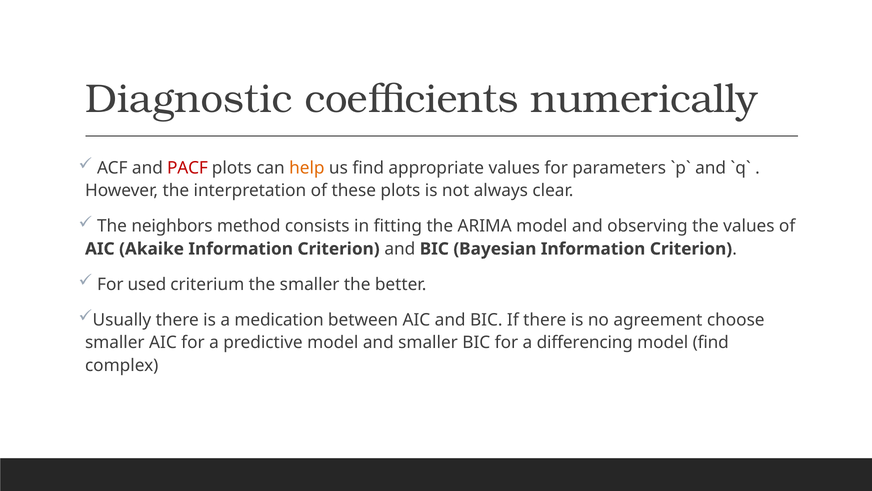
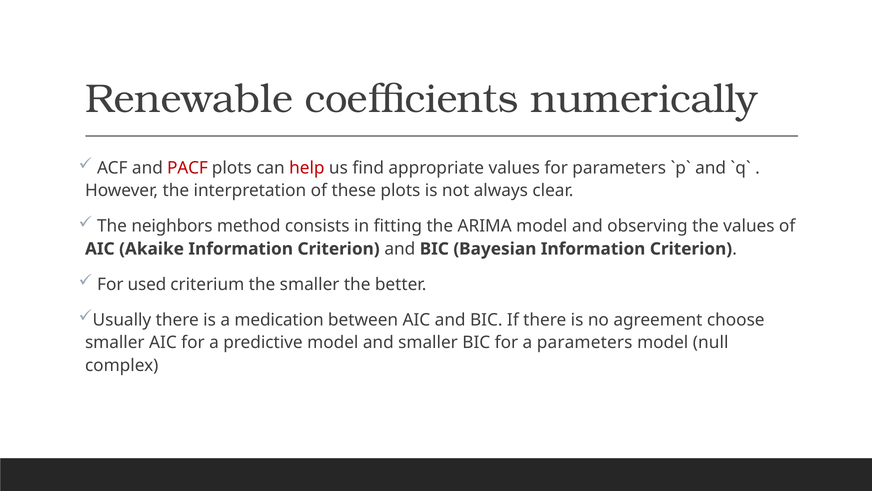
Diagnostic: Diagnostic -> Renewable
help colour: orange -> red
a differencing: differencing -> parameters
model find: find -> null
